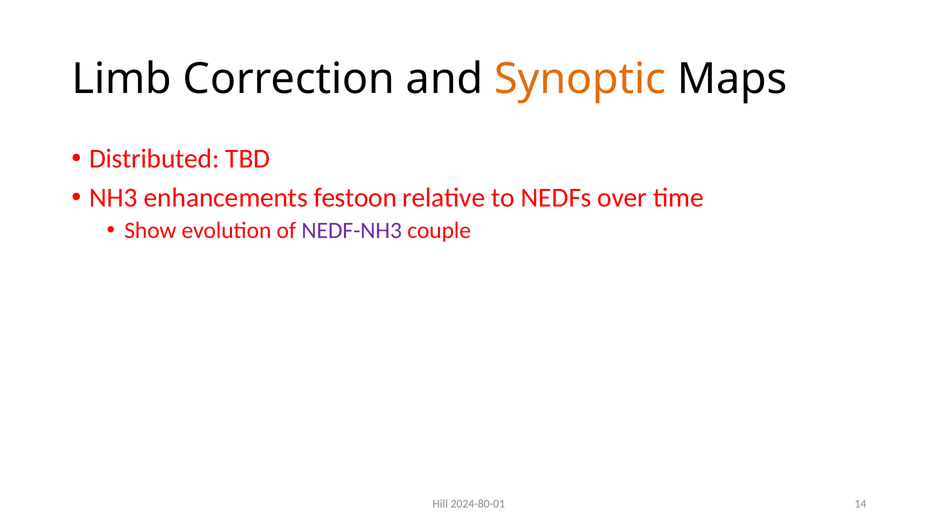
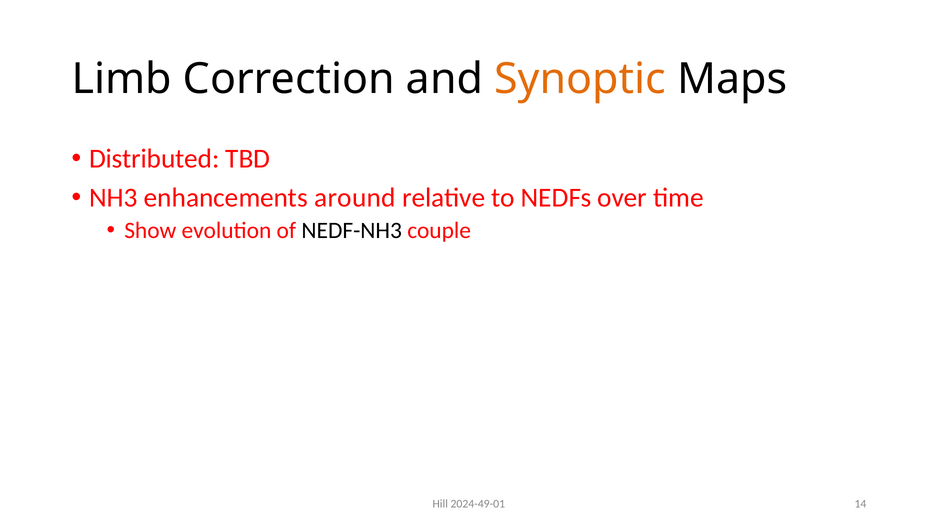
festoon: festoon -> around
NEDF-NH3 colour: purple -> black
2024-80-01: 2024-80-01 -> 2024-49-01
